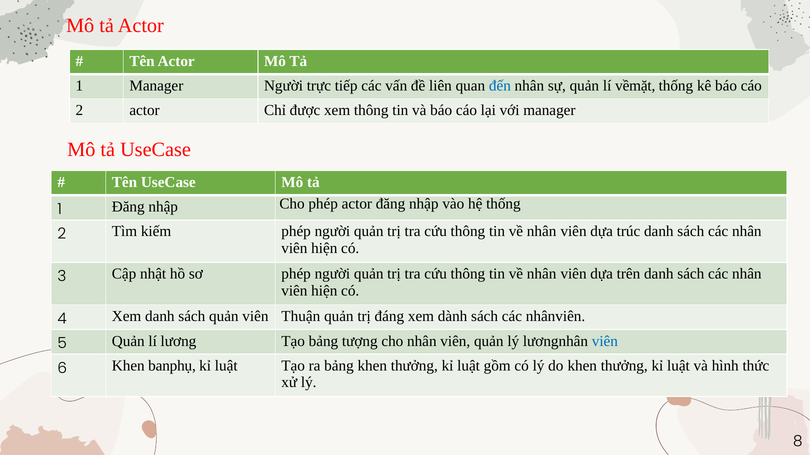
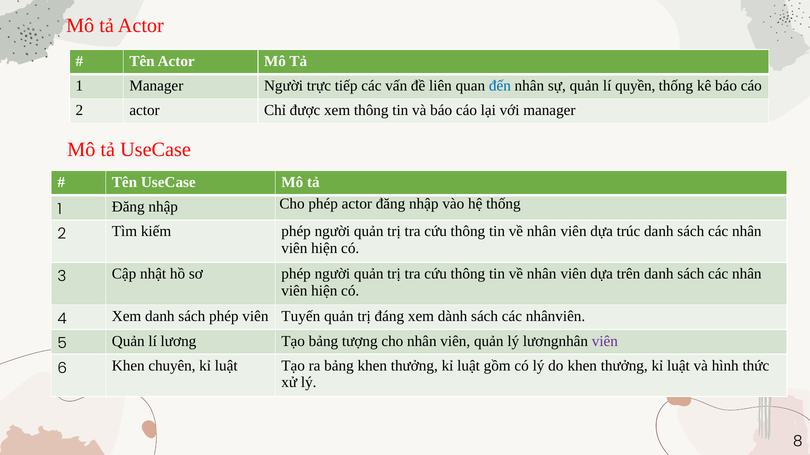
vềmặt: vềmặt -> quyền
sách quản: quản -> phép
Thuận: Thuận -> Tuyến
viên at (605, 342) colour: blue -> purple
banphụ: banphụ -> chuyên
